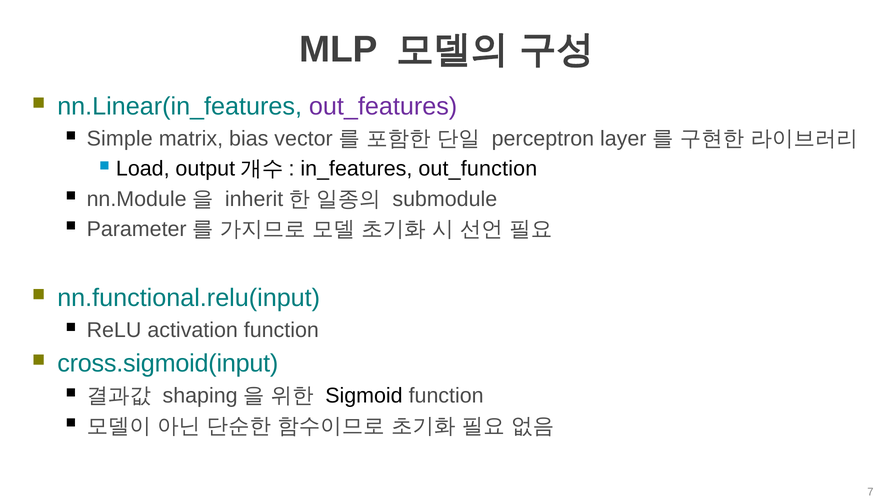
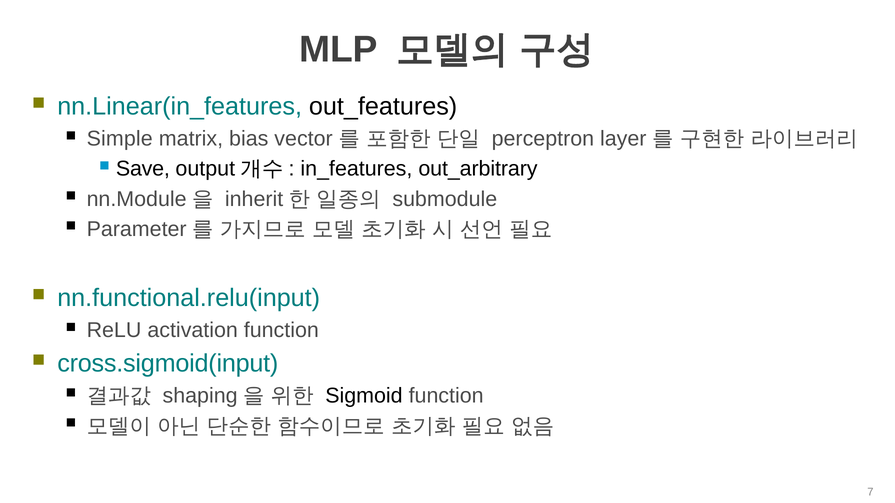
out_features colour: purple -> black
Load: Load -> Save
out_function: out_function -> out_arbitrary
